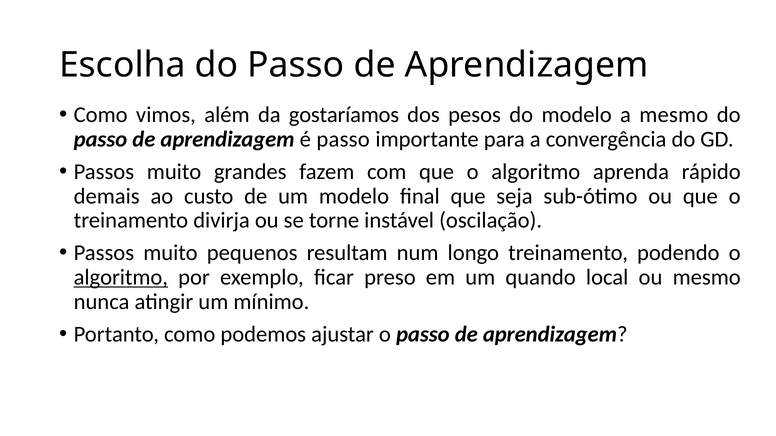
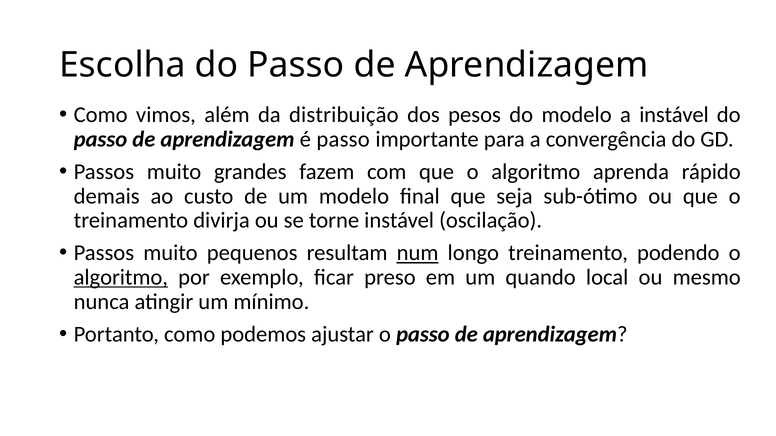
gostaríamos: gostaríamos -> distribuição
a mesmo: mesmo -> instável
num underline: none -> present
